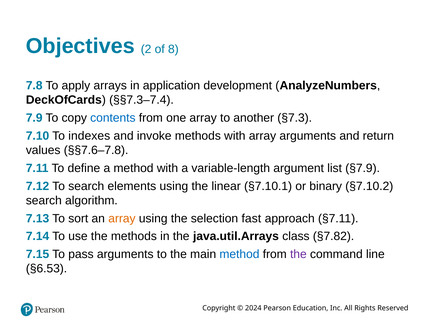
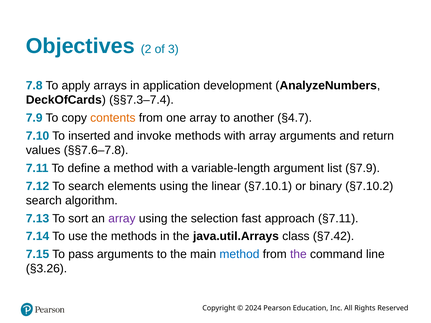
8: 8 -> 3
contents colour: blue -> orange
§7.3: §7.3 -> §4.7
indexes: indexes -> inserted
array at (122, 219) colour: orange -> purple
§7.82: §7.82 -> §7.42
§6.53: §6.53 -> §3.26
